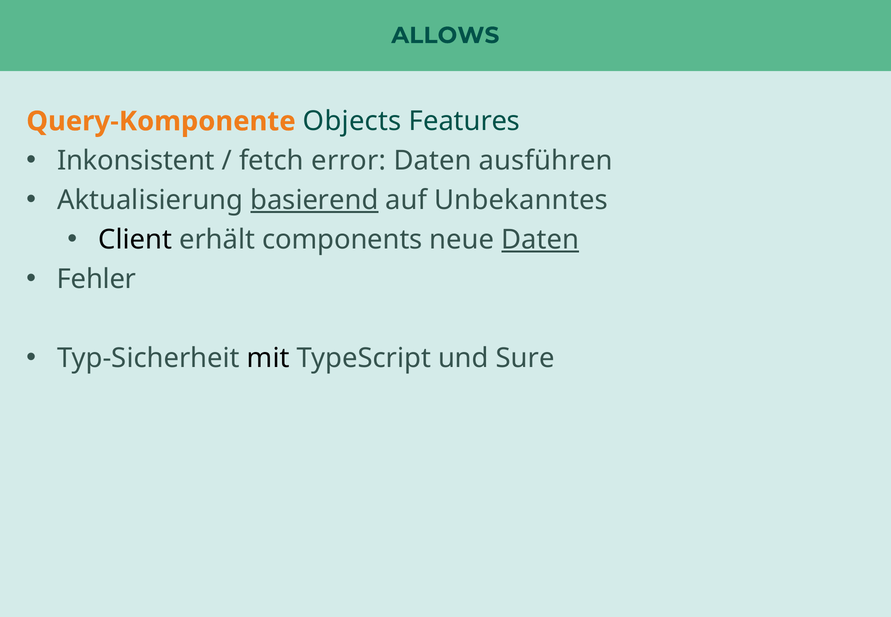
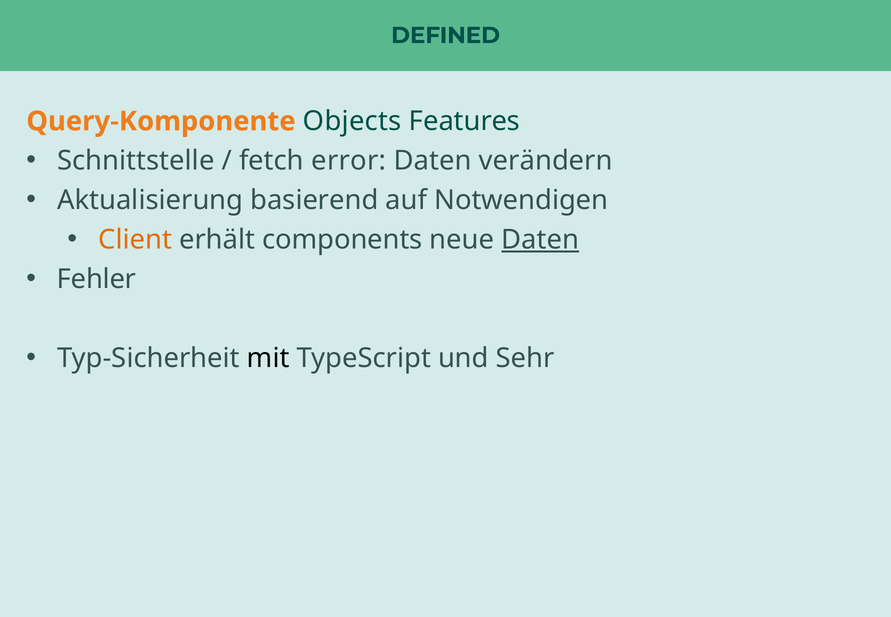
ALLOWS: ALLOWS -> DEFINED
Inkonsistent: Inkonsistent -> Schnittstelle
ausführen: ausführen -> verändern
basierend underline: present -> none
Unbekanntes: Unbekanntes -> Notwendigen
Client colour: black -> orange
Sure: Sure -> Sehr
